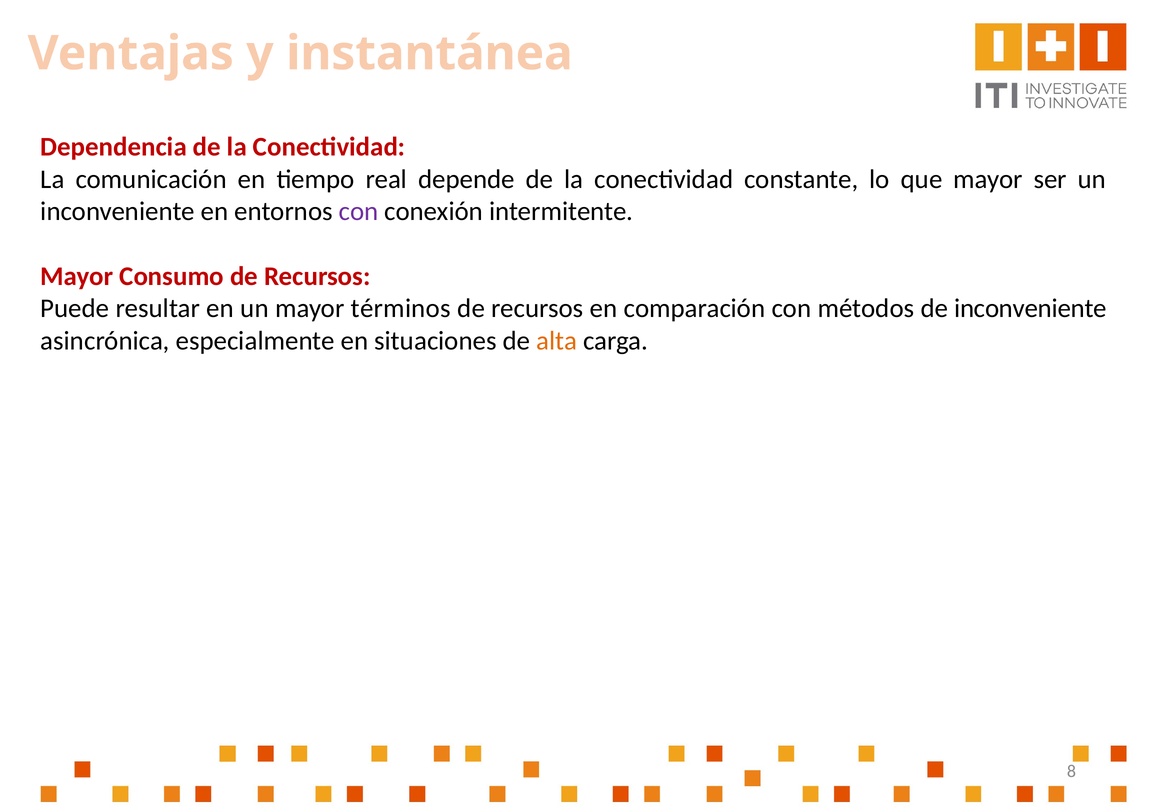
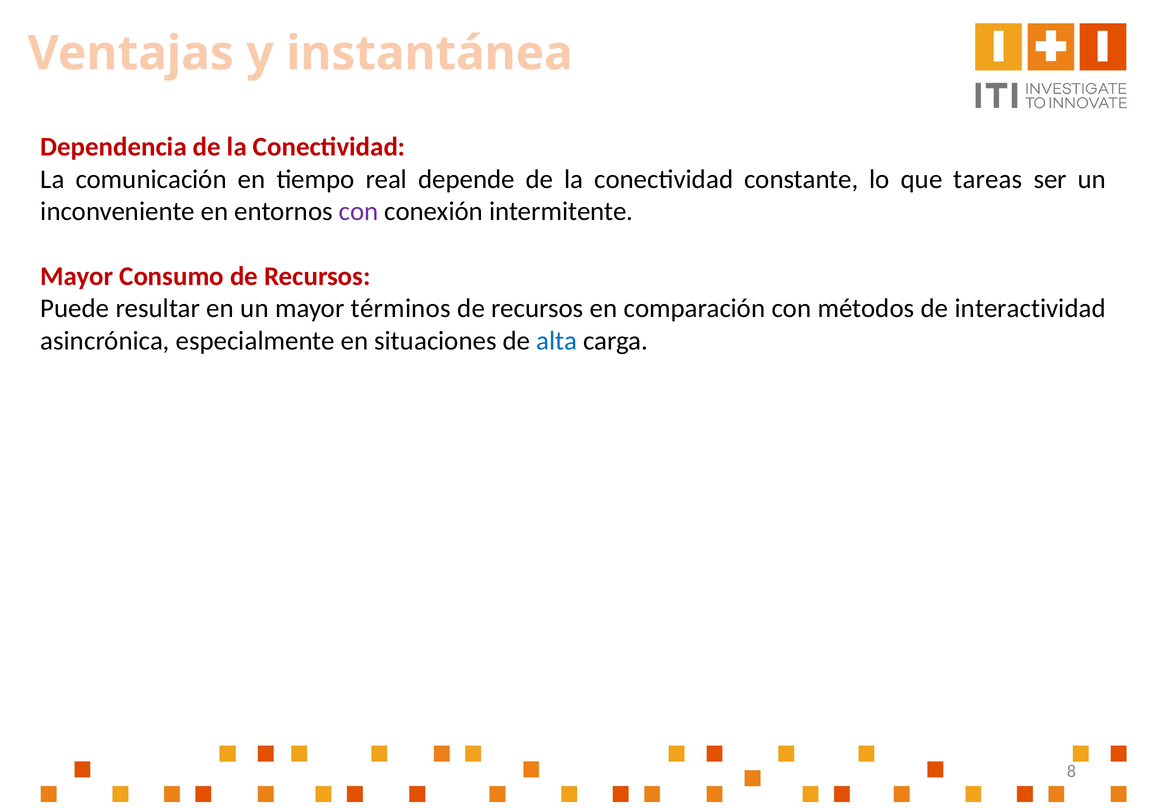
que mayor: mayor -> tareas
de inconveniente: inconveniente -> interactividad
alta colour: orange -> blue
